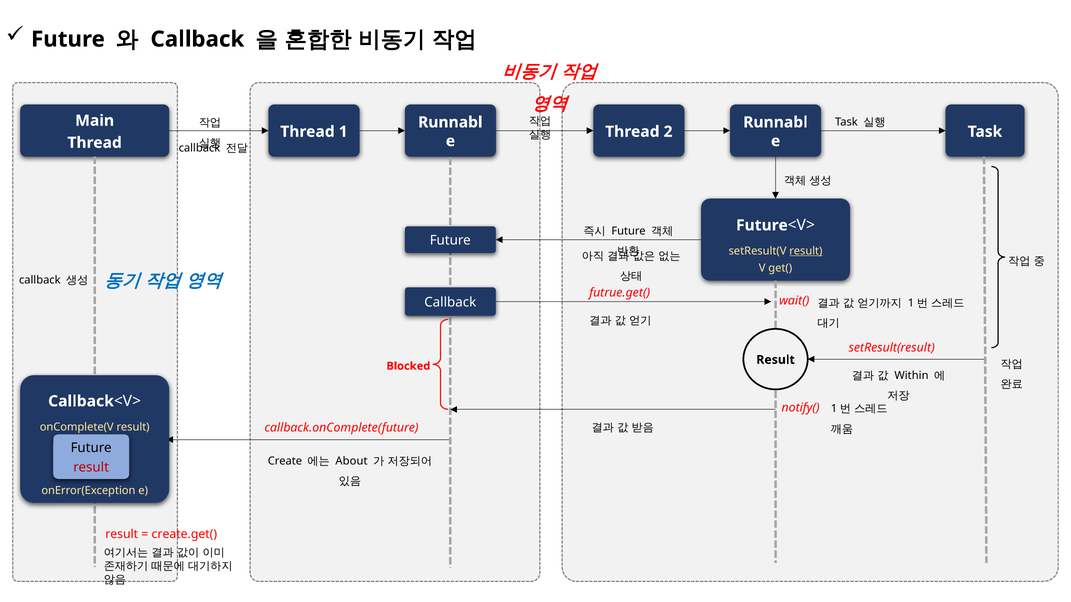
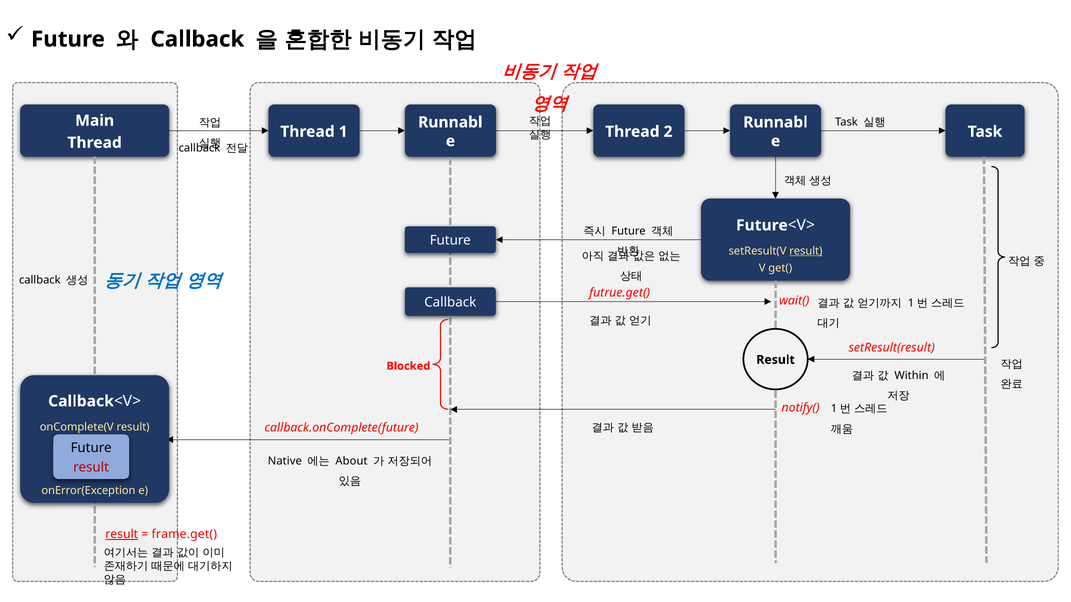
Create: Create -> Native
result at (122, 535) underline: none -> present
create.get(: create.get( -> frame.get(
